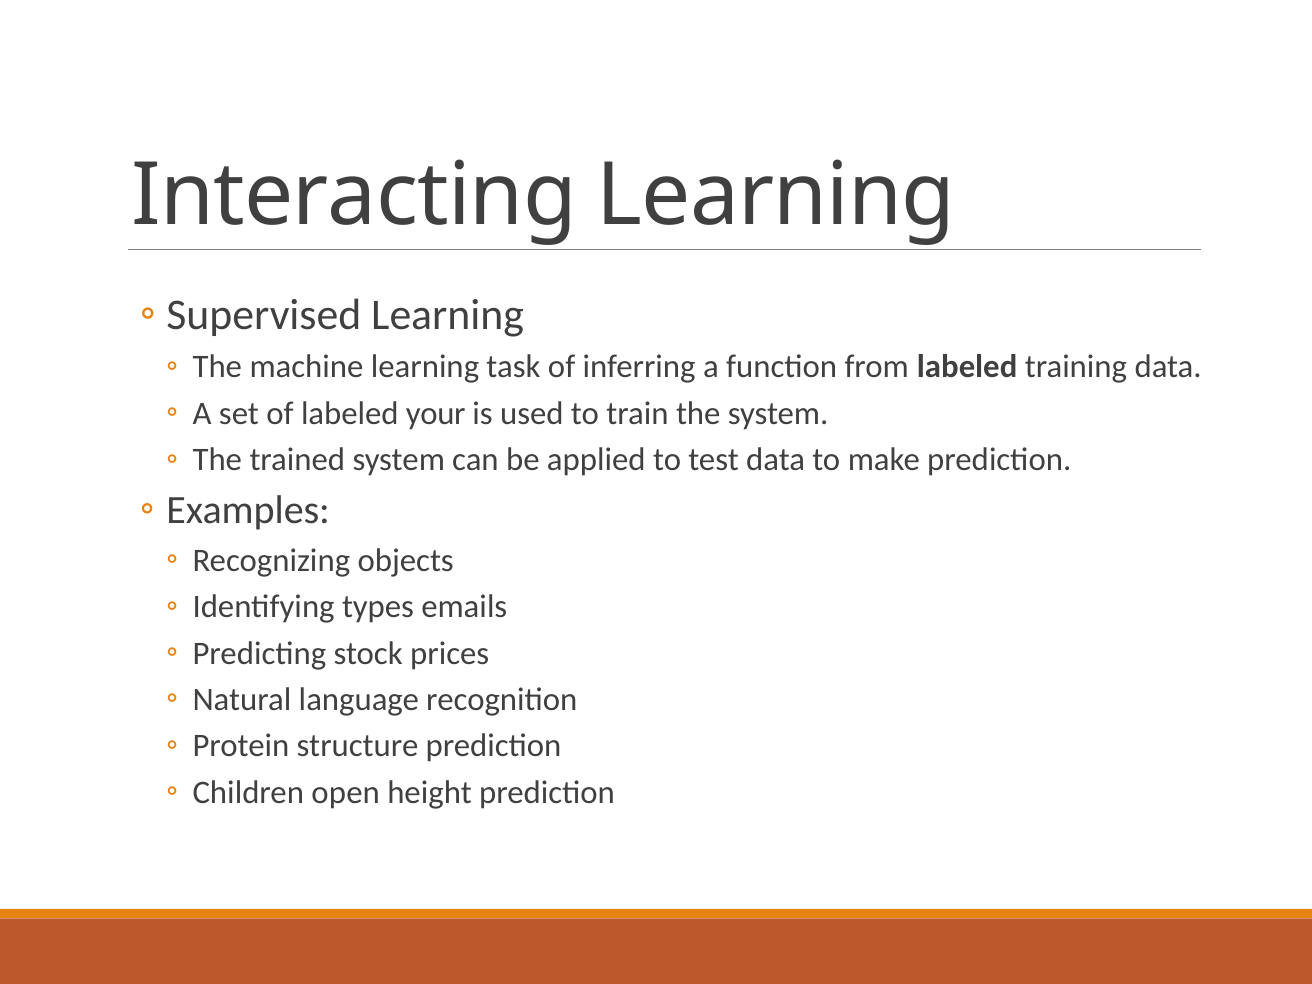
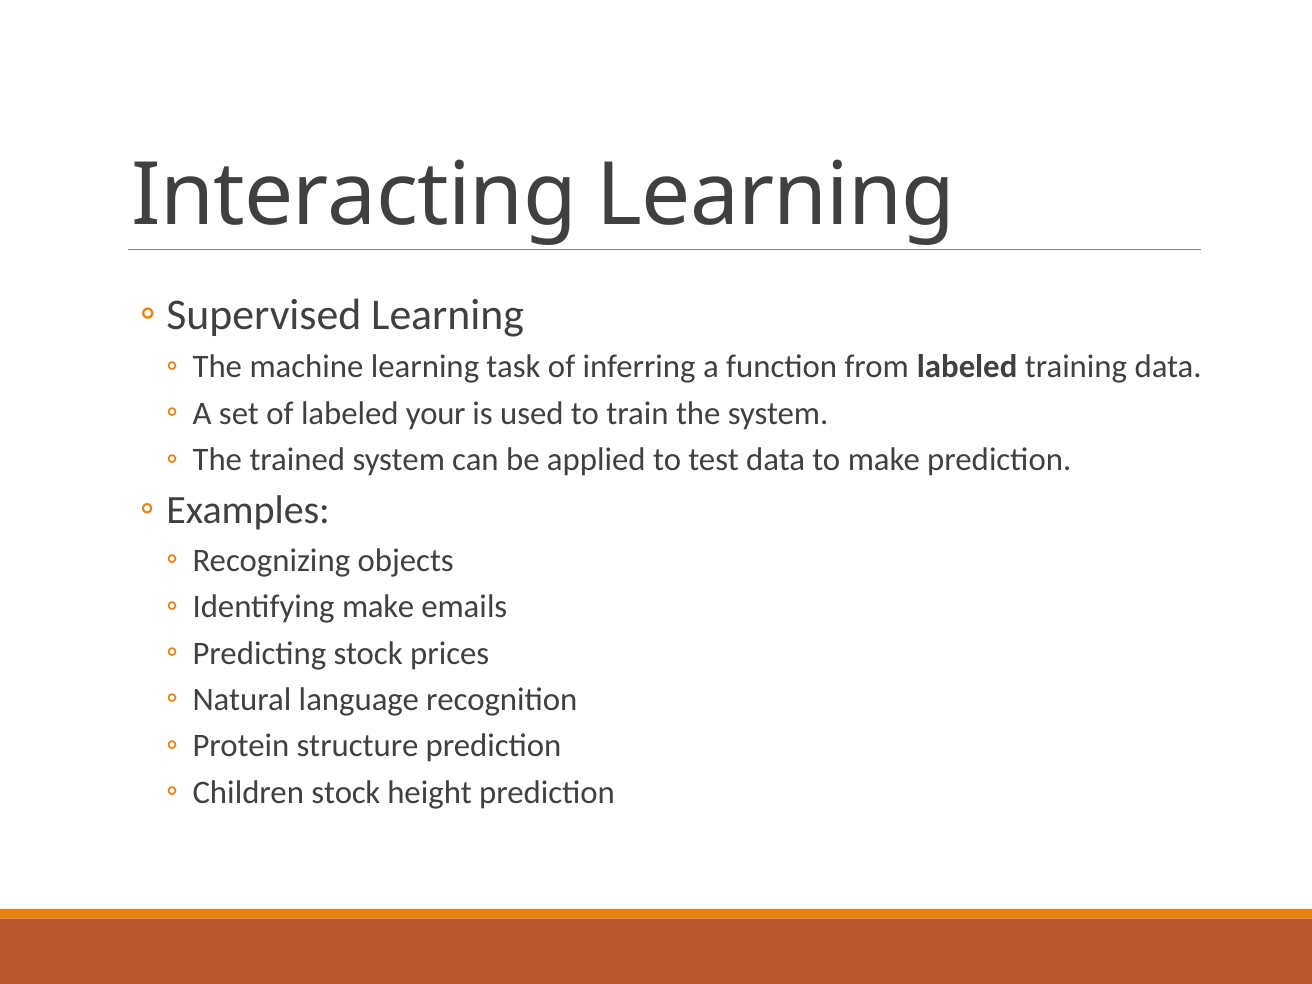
Identifying types: types -> make
Children open: open -> stock
